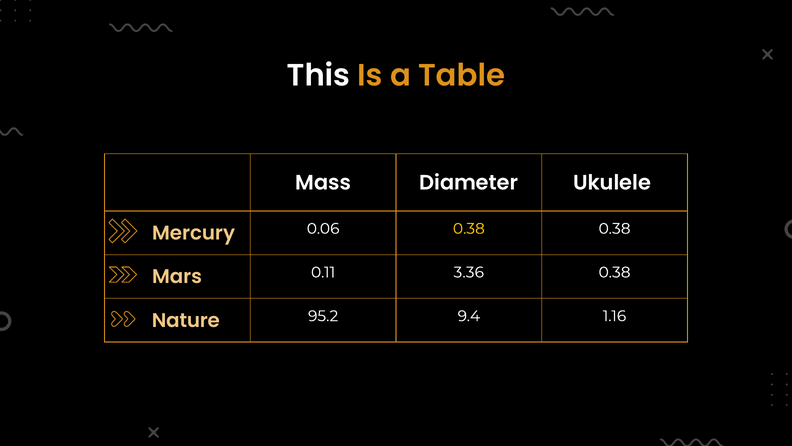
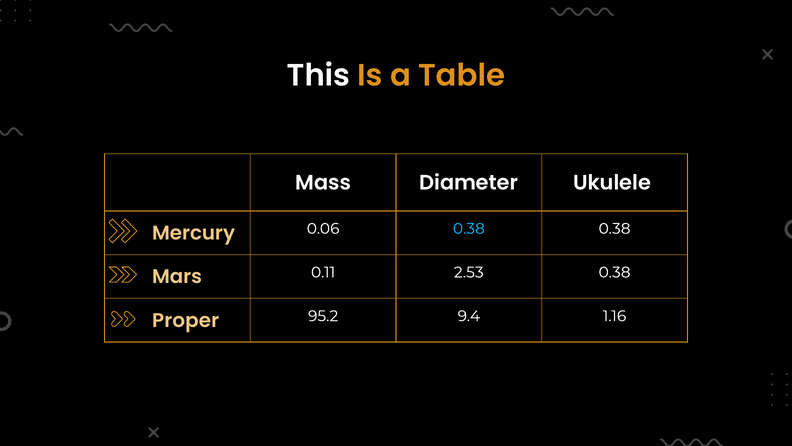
0.38 at (469, 228) colour: yellow -> light blue
3.36: 3.36 -> 2.53
Nature: Nature -> Proper
